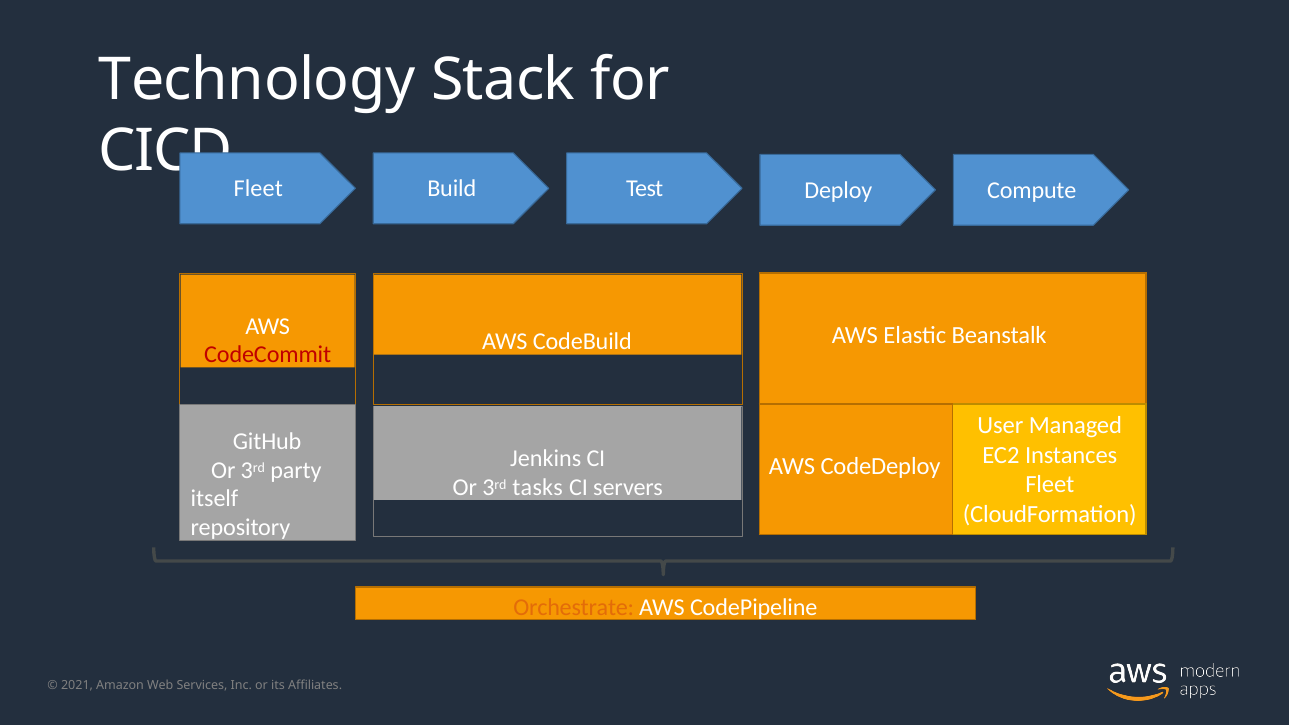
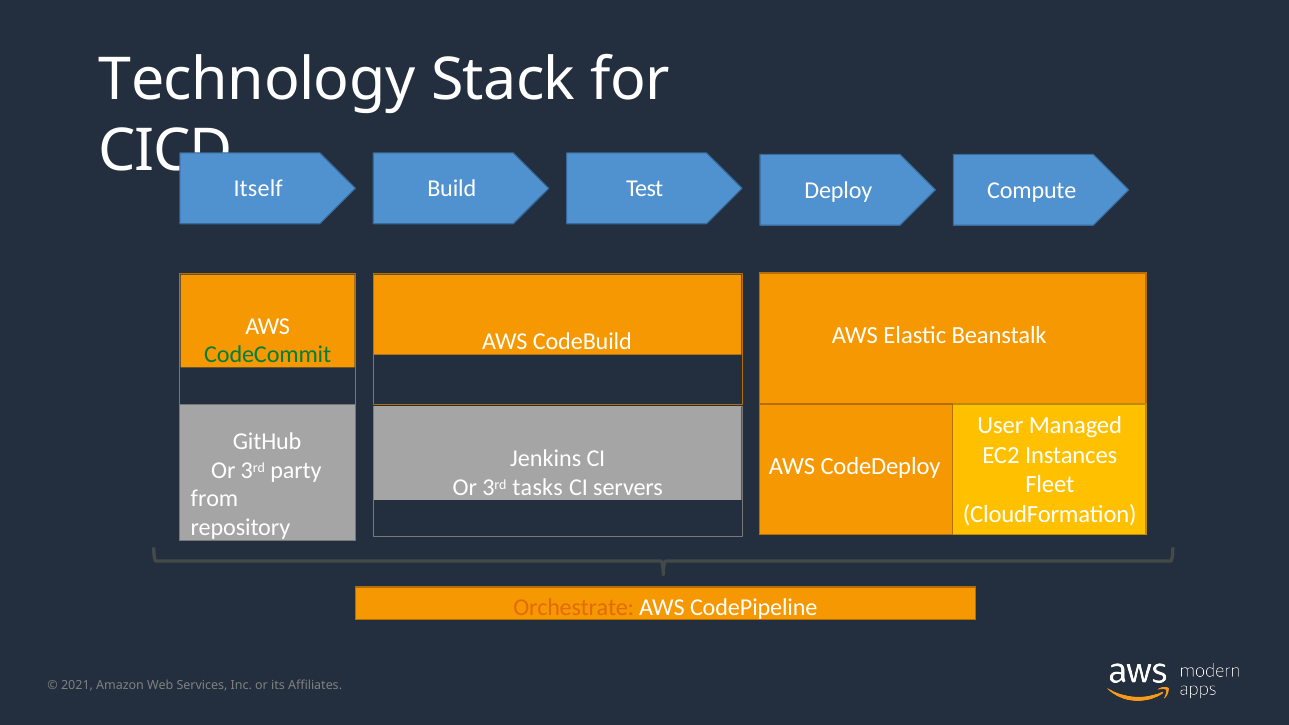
Fleet at (258, 189): Fleet -> Itself
CodeCommit colour: red -> green
itself: itself -> from
